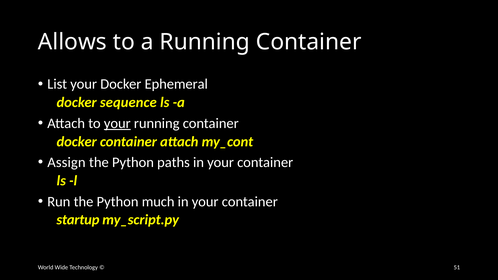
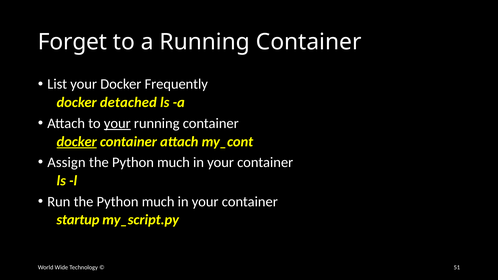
Allows: Allows -> Forget
Ephemeral: Ephemeral -> Frequently
sequence: sequence -> detached
docker at (77, 142) underline: none -> present
paths at (173, 163): paths -> much
